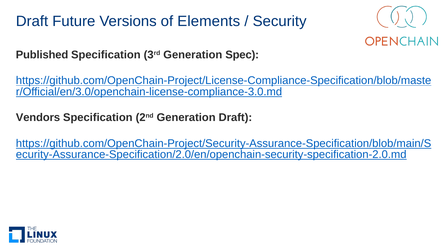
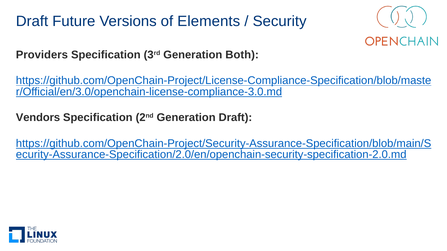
Published: Published -> Providers
Spec: Spec -> Both
